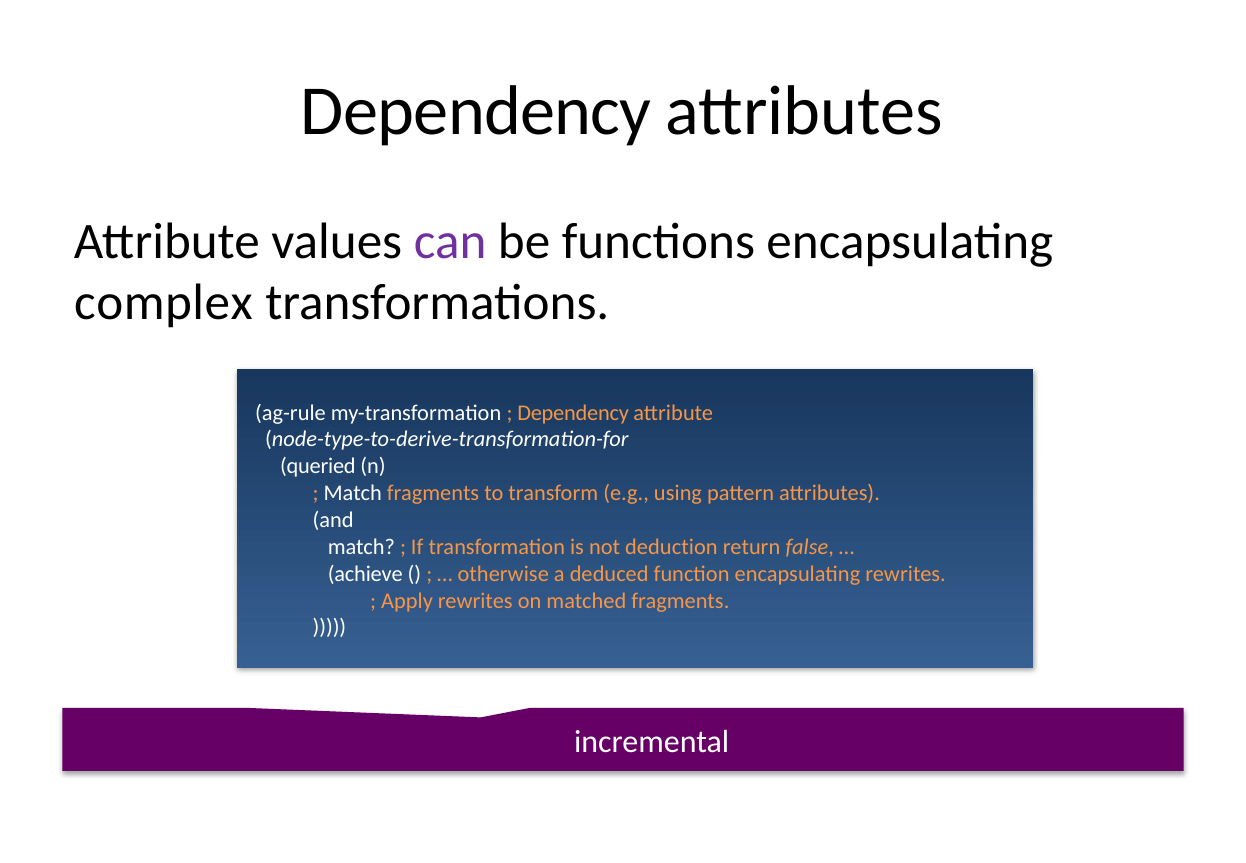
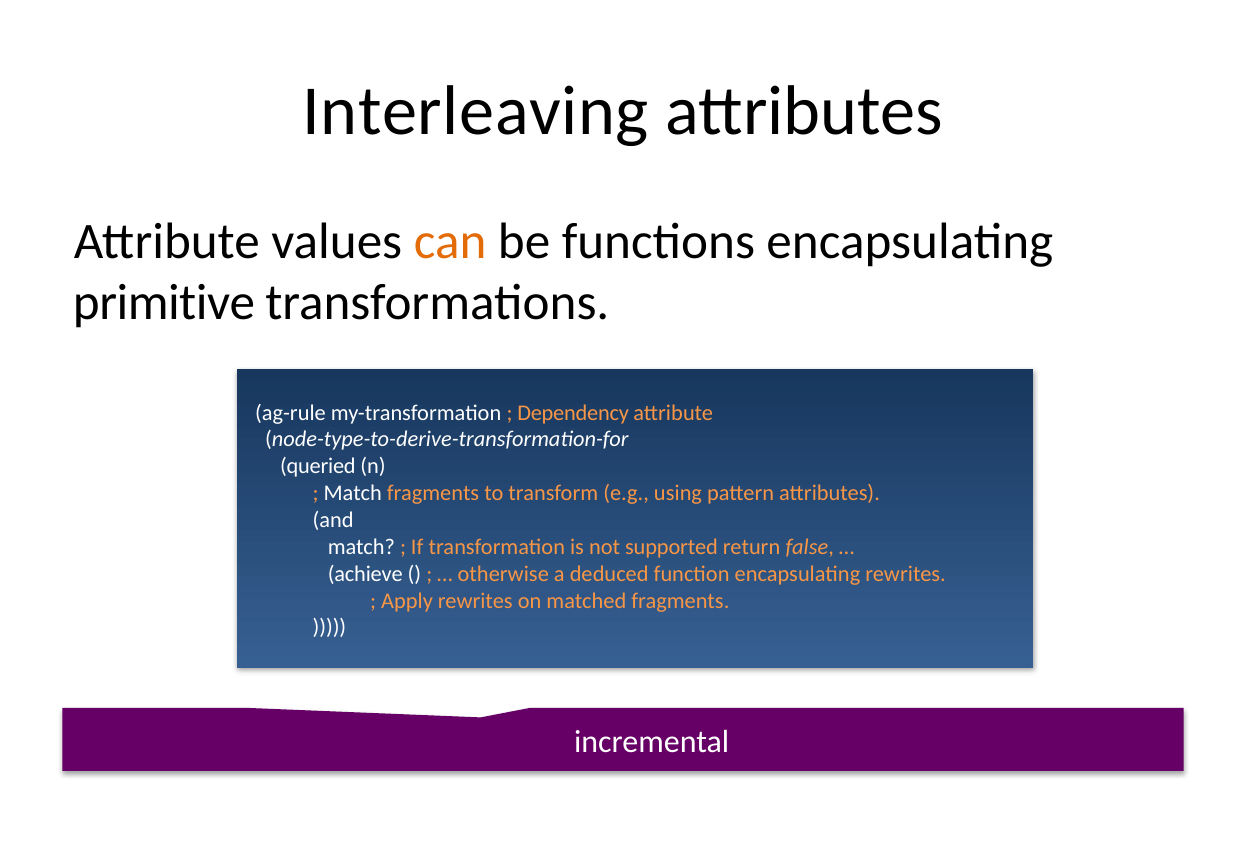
Dependency at (476, 111): Dependency -> Interleaving
can colour: purple -> orange
complex: complex -> primitive
deduction: deduction -> supported
